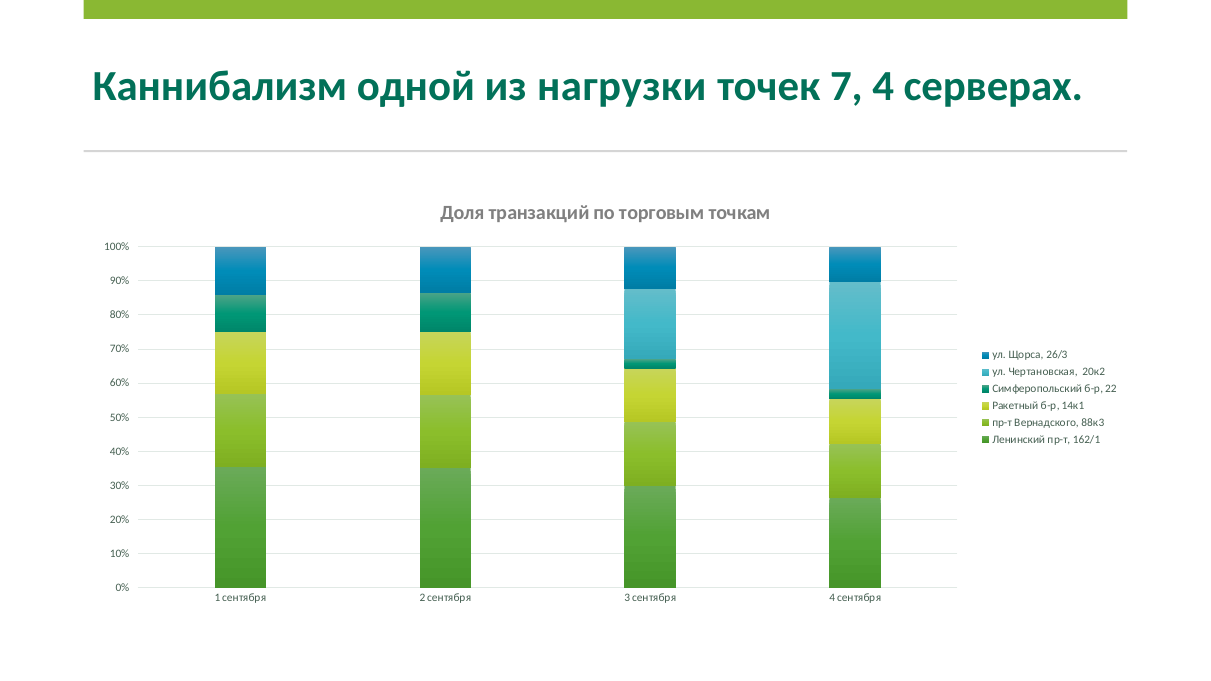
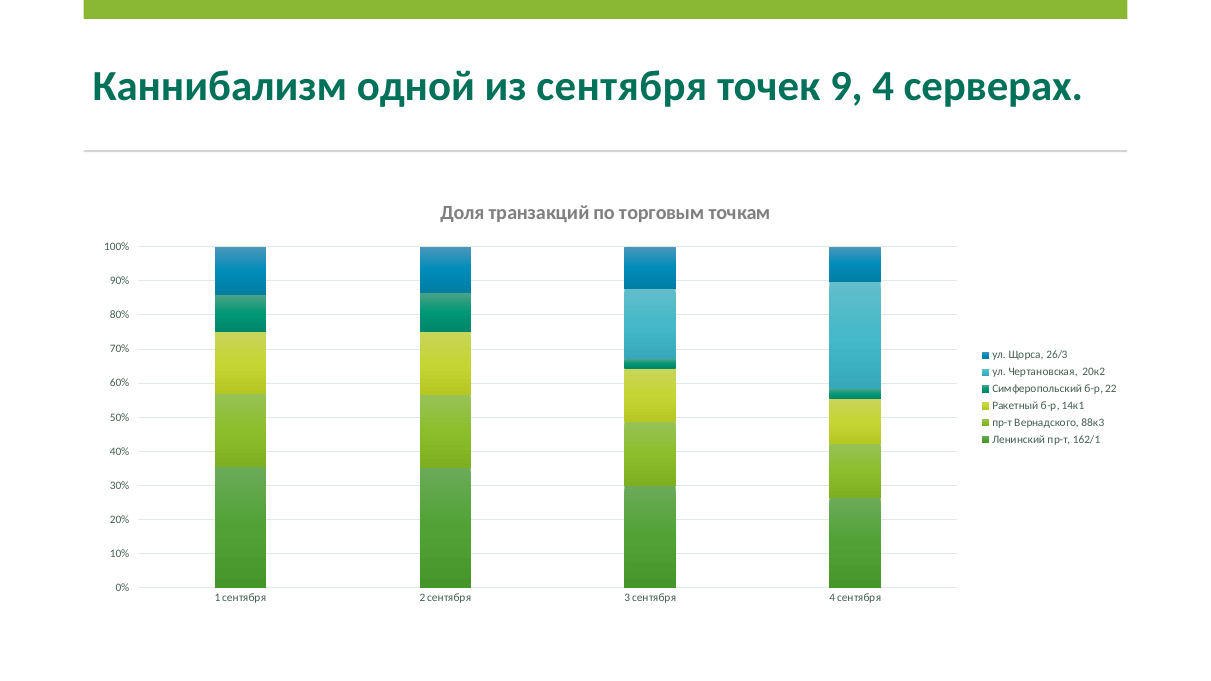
из нагрузки: нагрузки -> сентября
7: 7 -> 9
